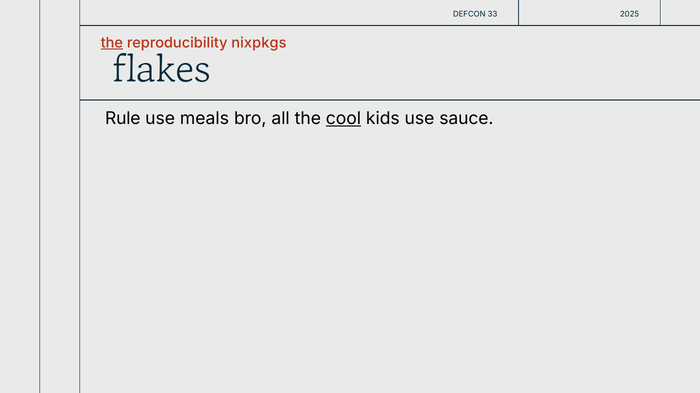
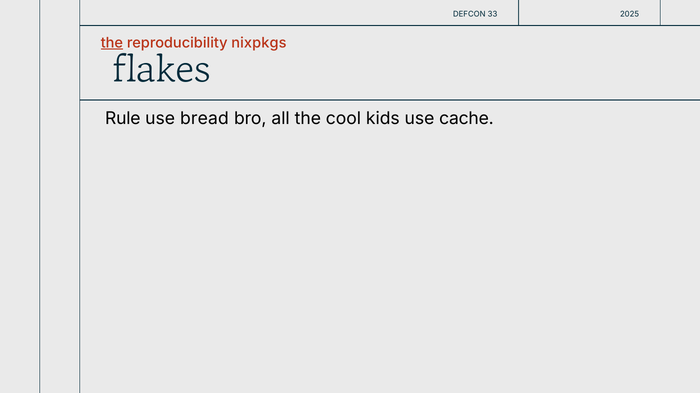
meals: meals -> bread
cool underline: present -> none
sauce: sauce -> cache
